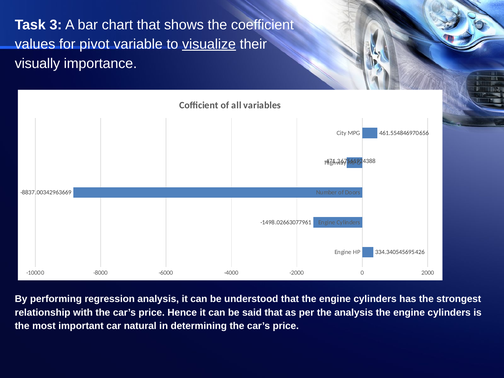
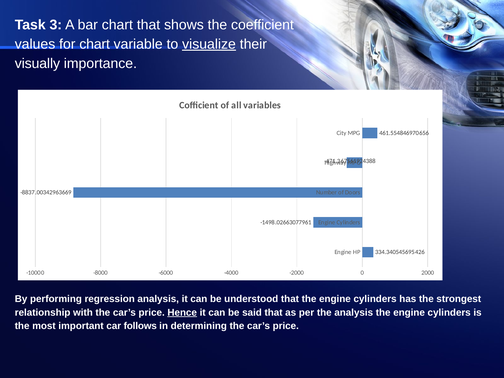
for pivot: pivot -> chart
Hence underline: none -> present
natural: natural -> follows
